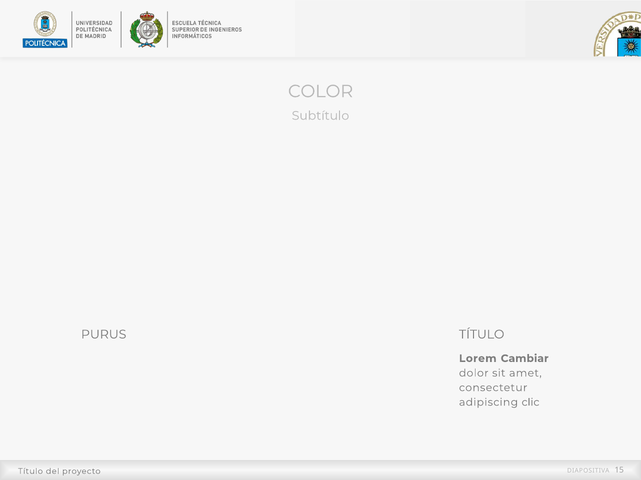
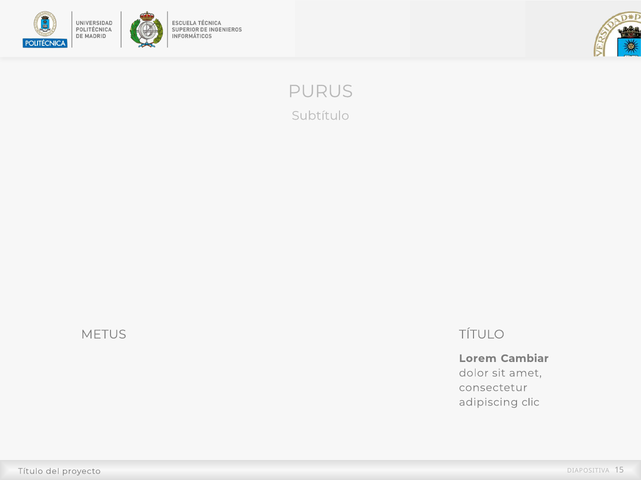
COLOR: COLOR -> PURUS
PURUS: PURUS -> METUS
